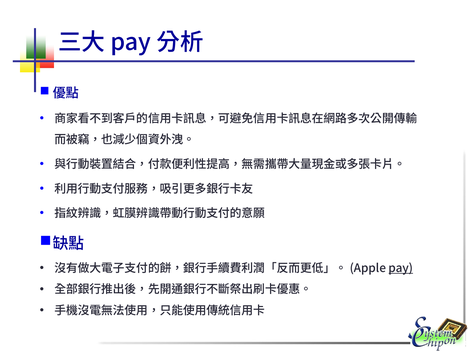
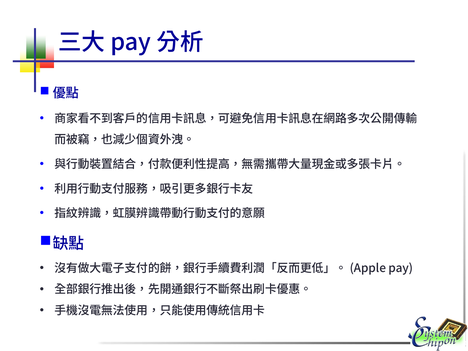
pay underline: present -> none
